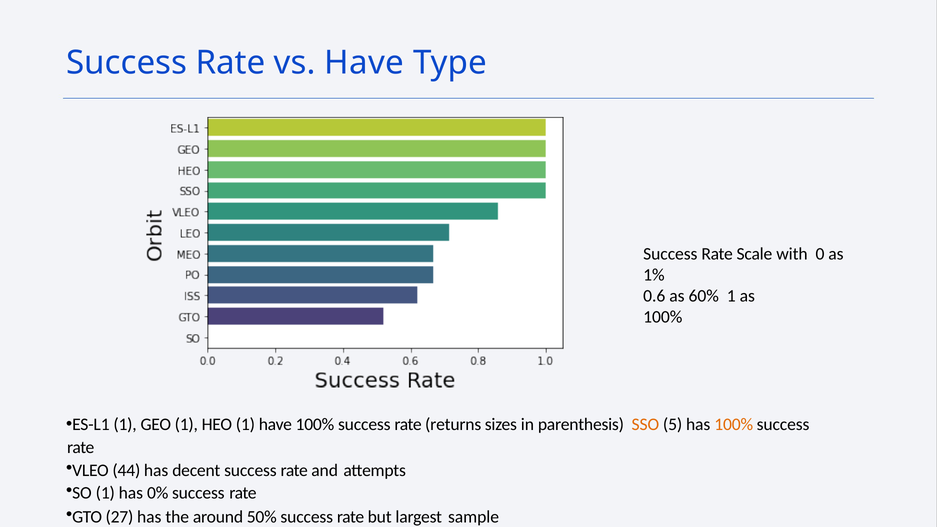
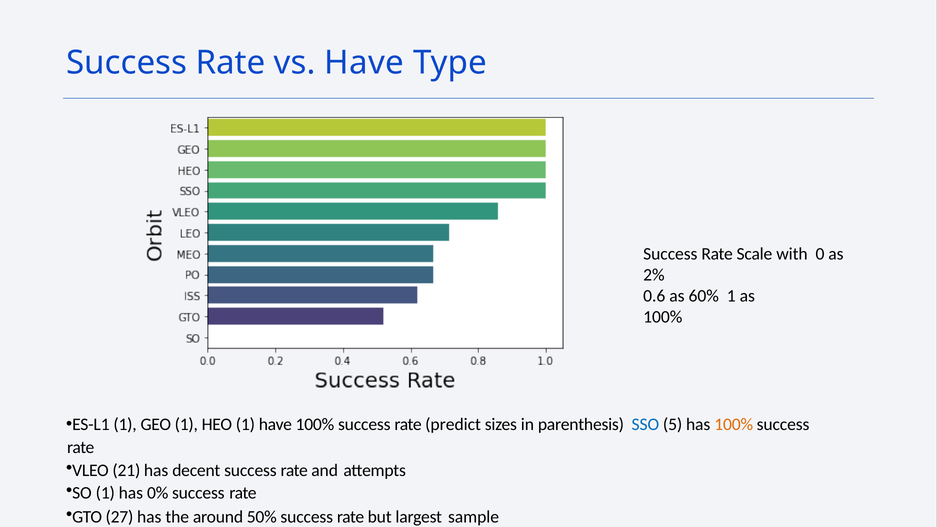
1%: 1% -> 2%
returns: returns -> predict
SSO colour: orange -> blue
44: 44 -> 21
